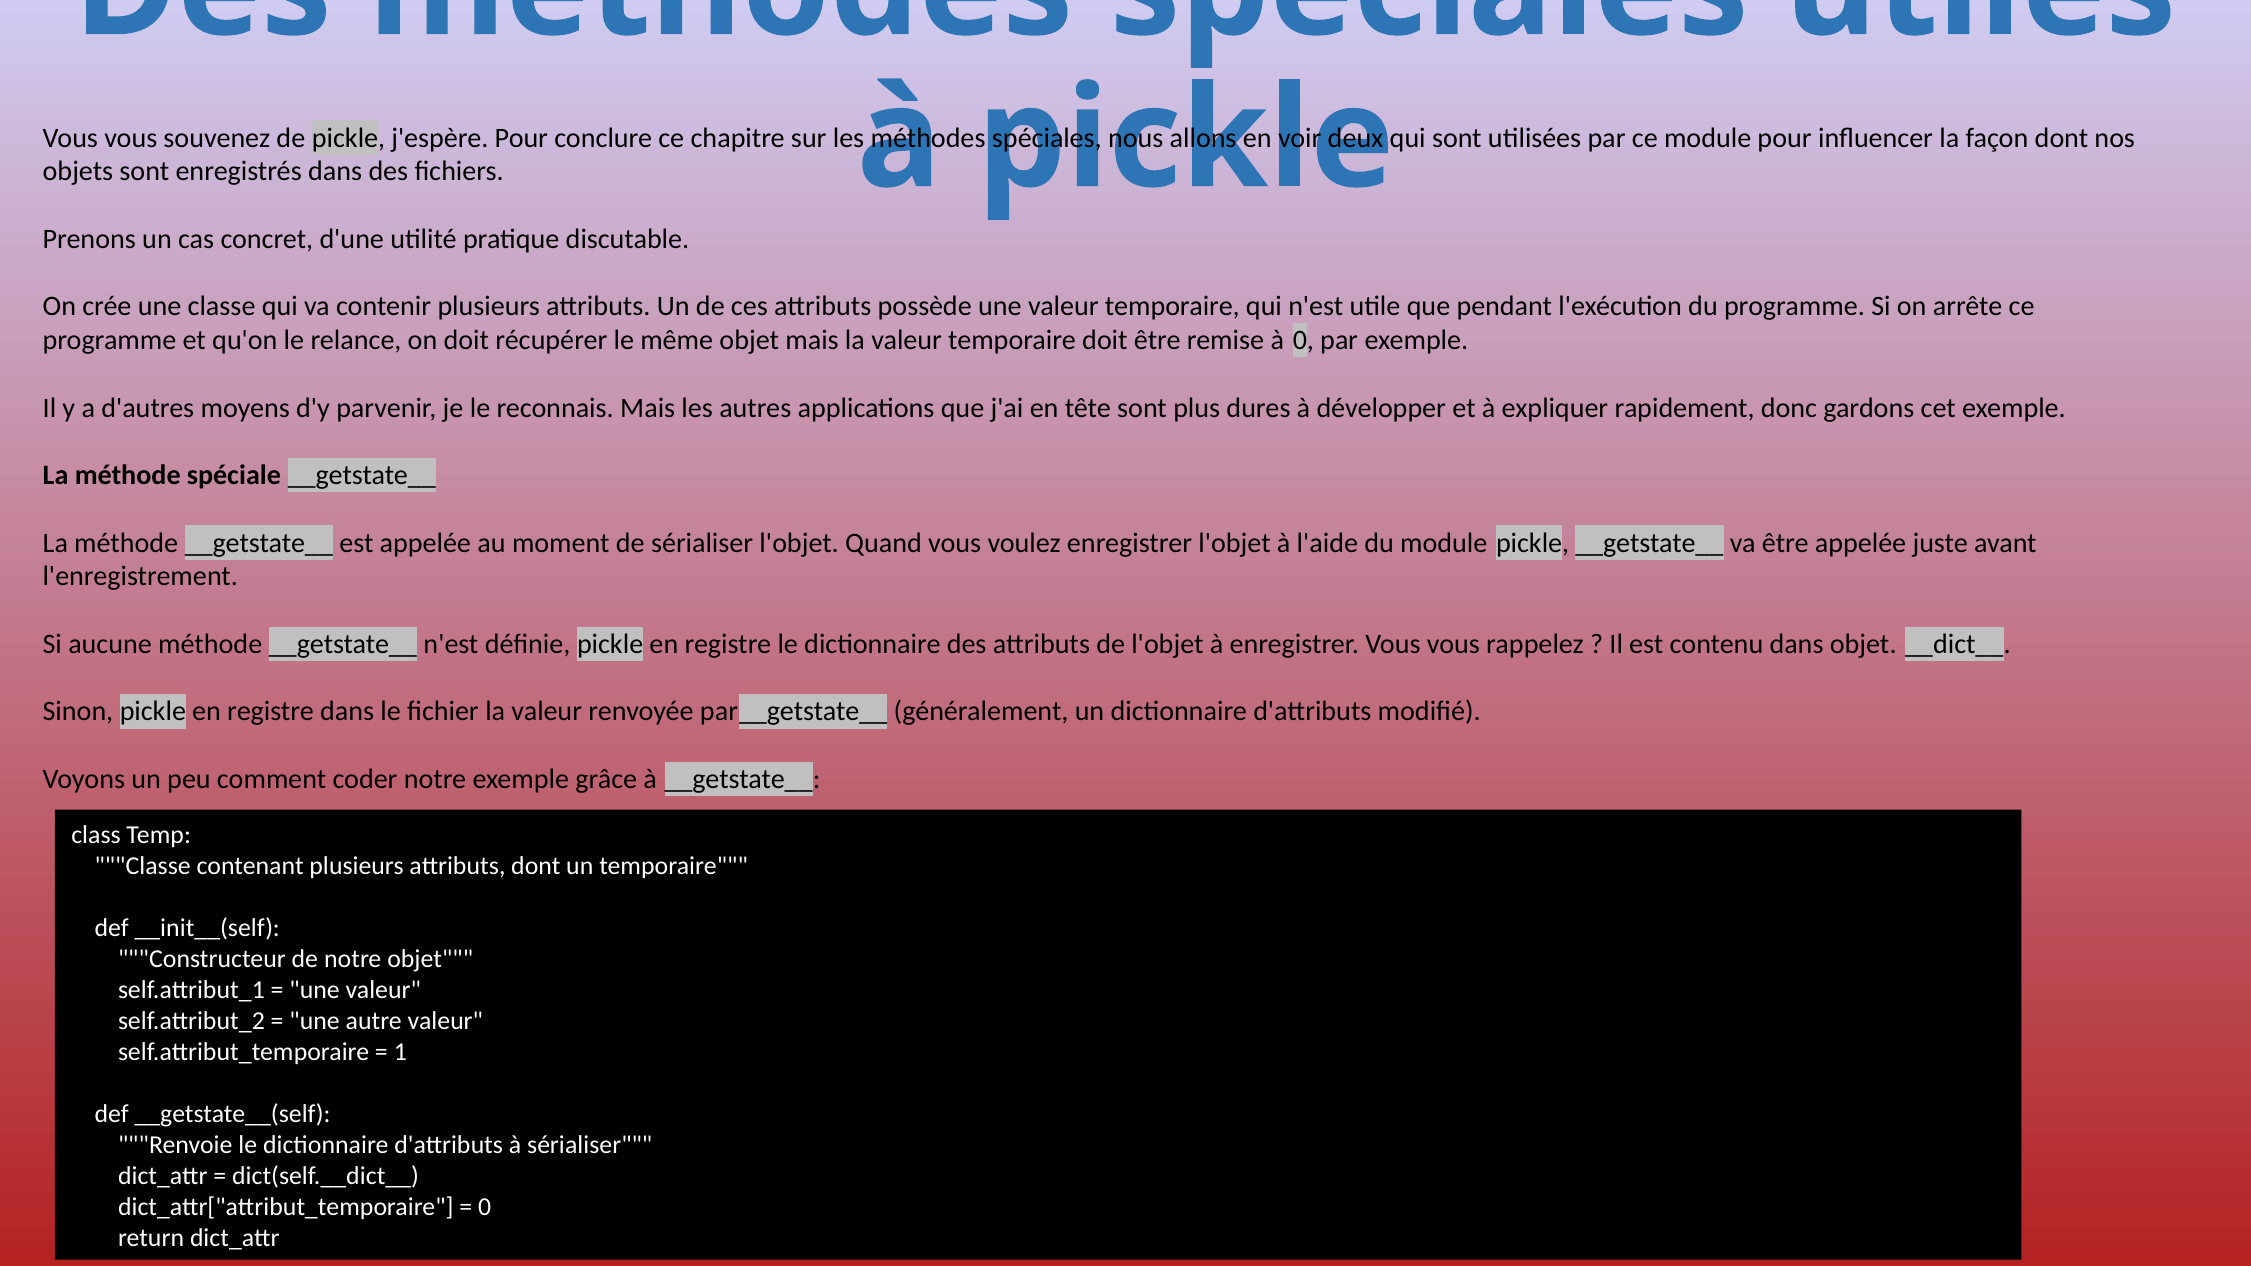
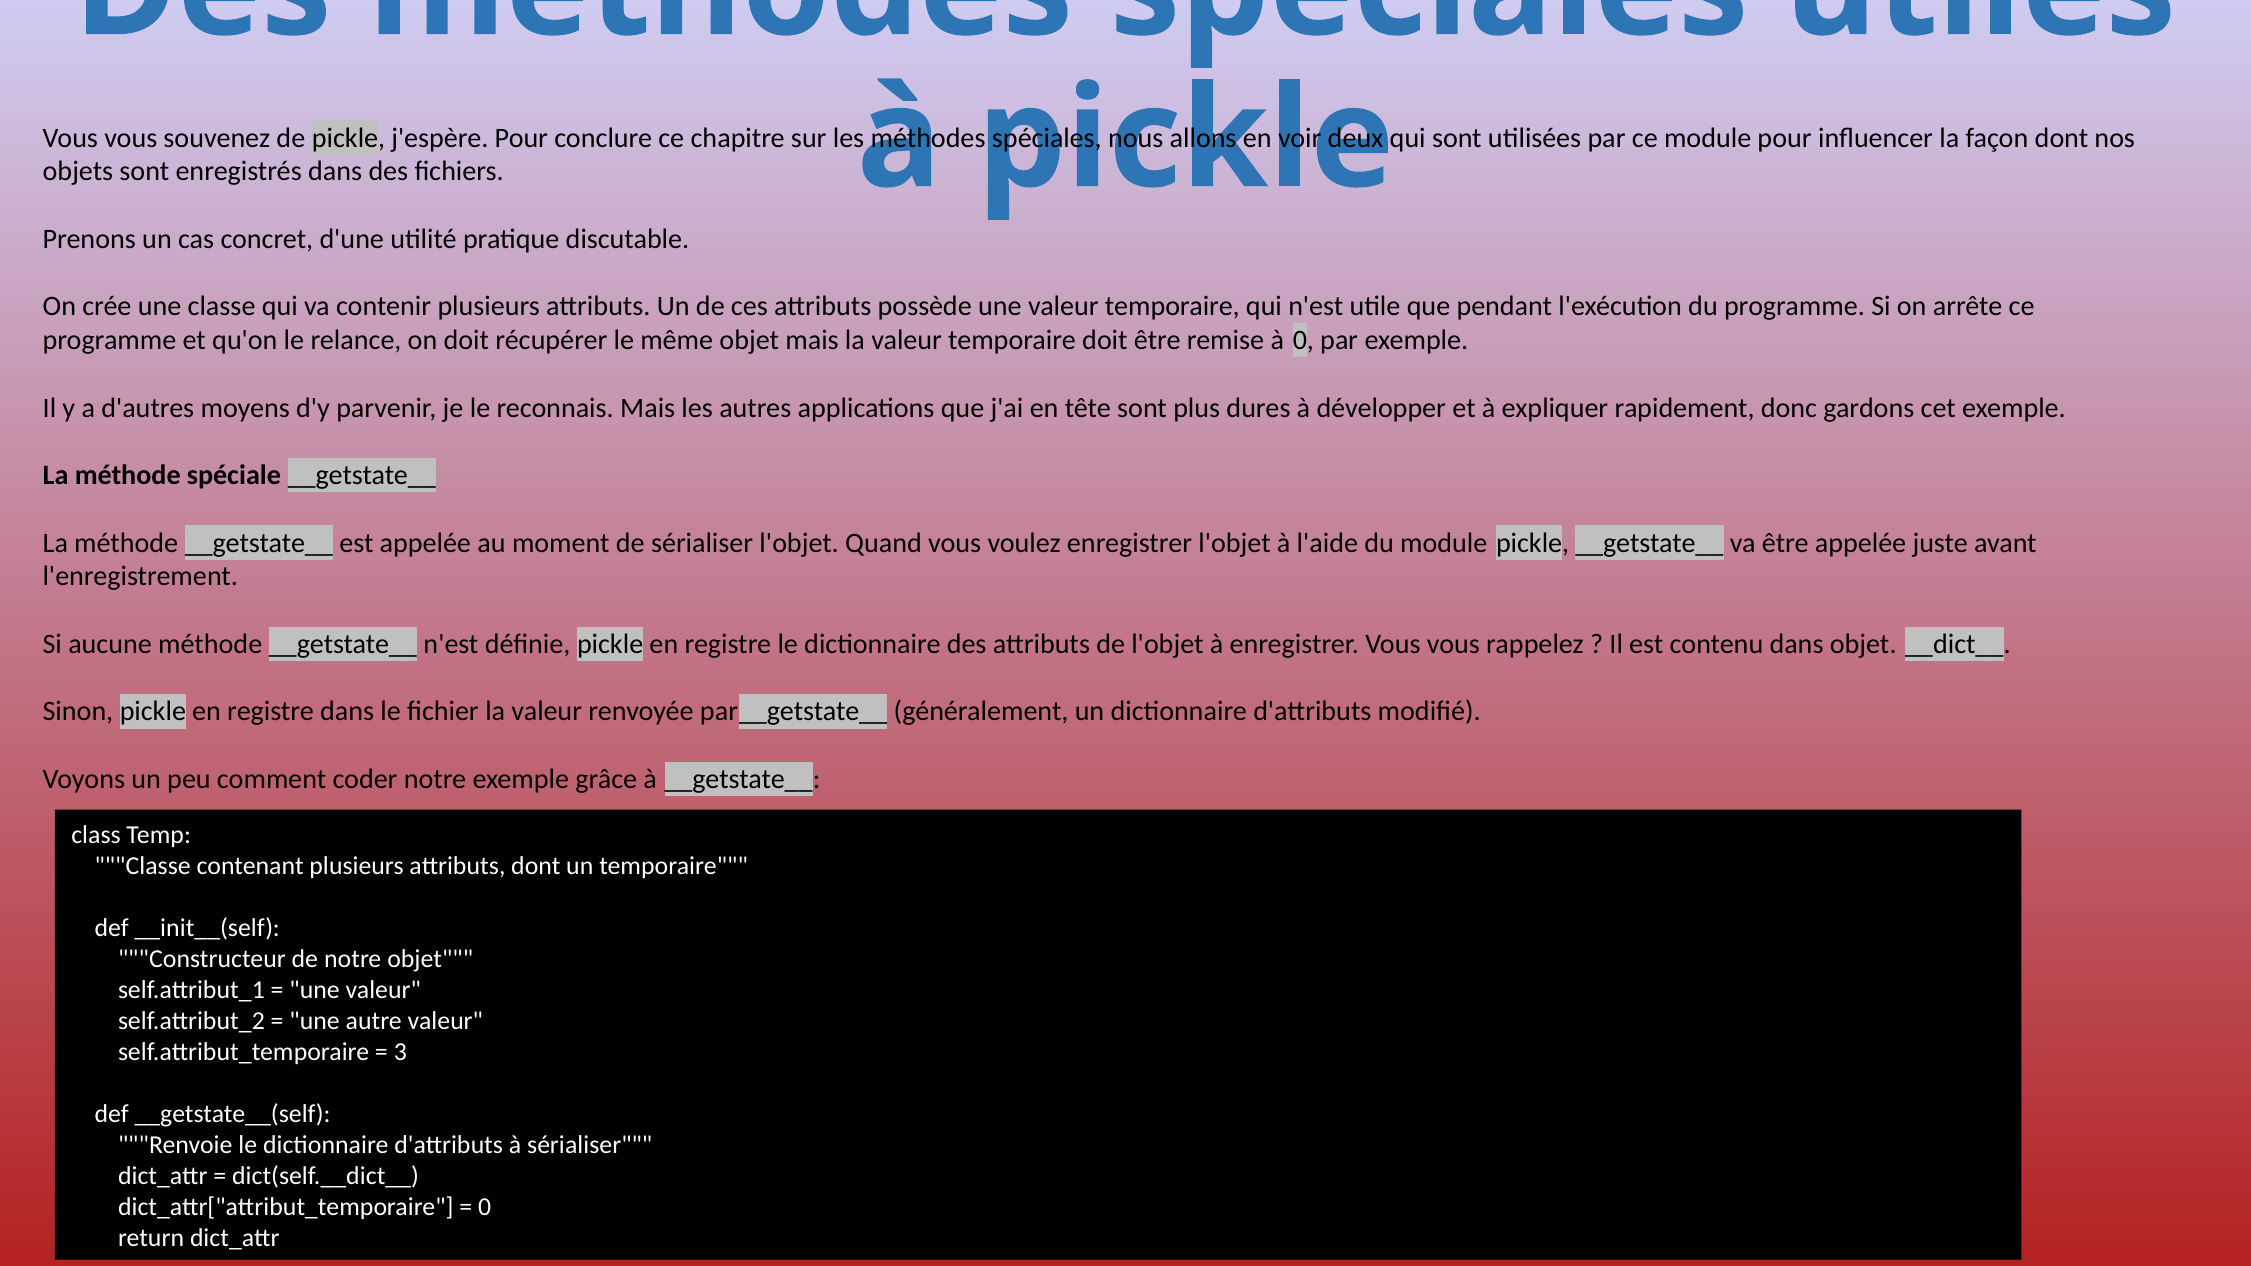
1: 1 -> 3
